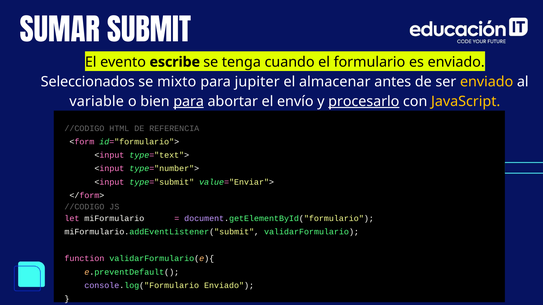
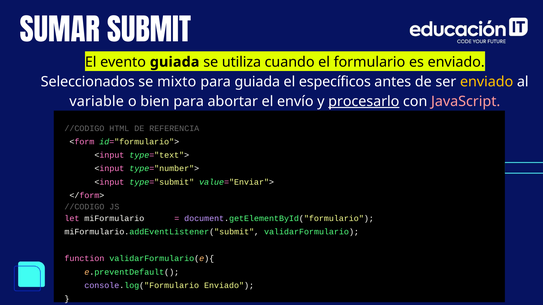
evento escribe: escribe -> guiada
tenga: tenga -> utiliza
para jupiter: jupiter -> guiada
almacenar: almacenar -> específicos
para at (189, 102) underline: present -> none
JavaScript colour: yellow -> pink
